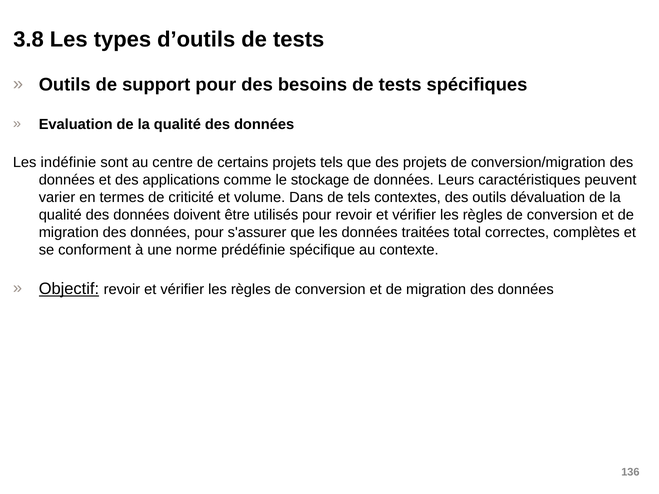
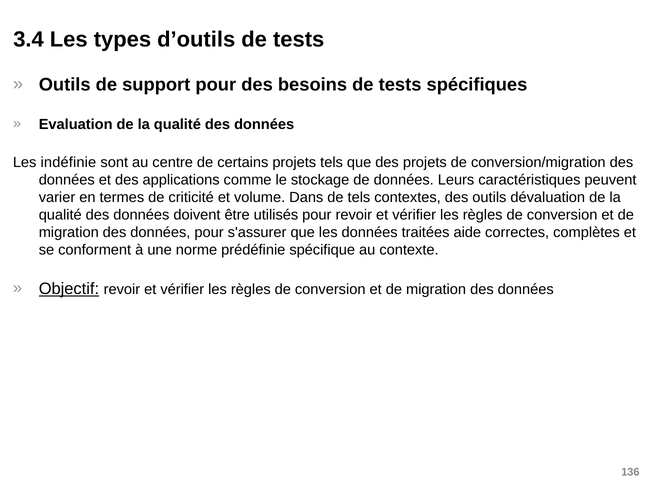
3.8: 3.8 -> 3.4
total: total -> aide
